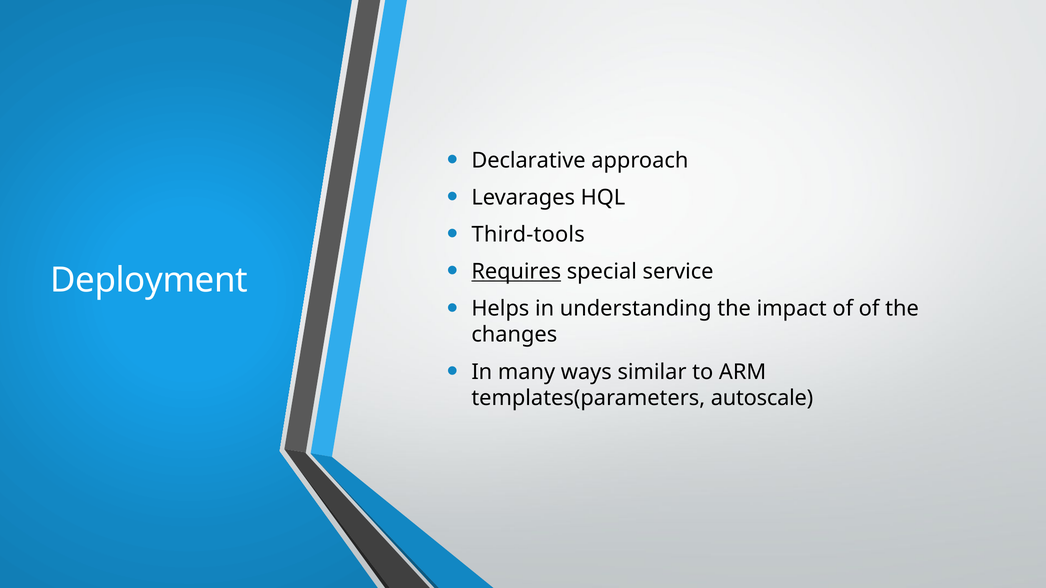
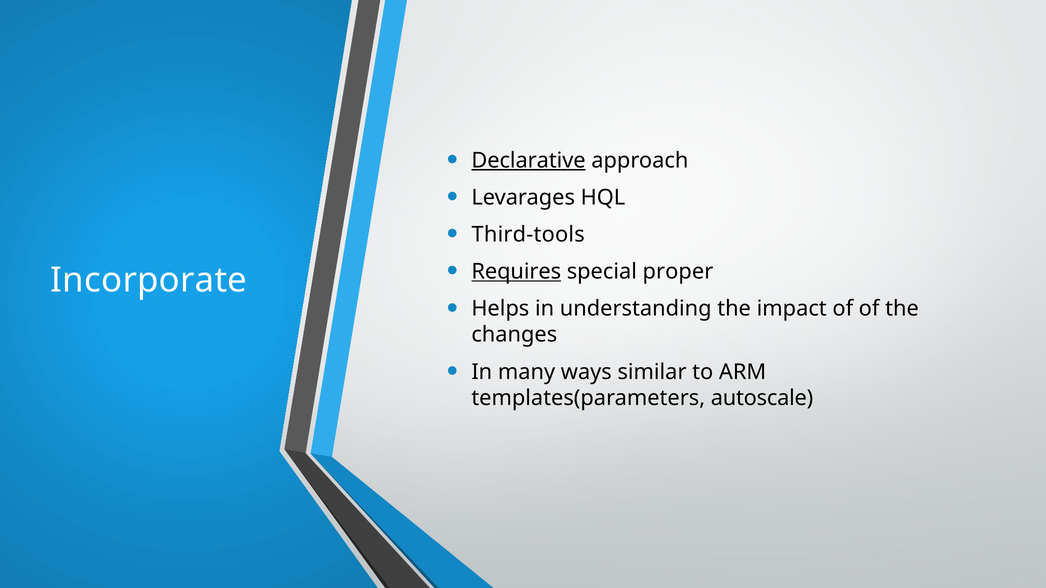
Declarative underline: none -> present
service: service -> proper
Deployment: Deployment -> Incorporate
